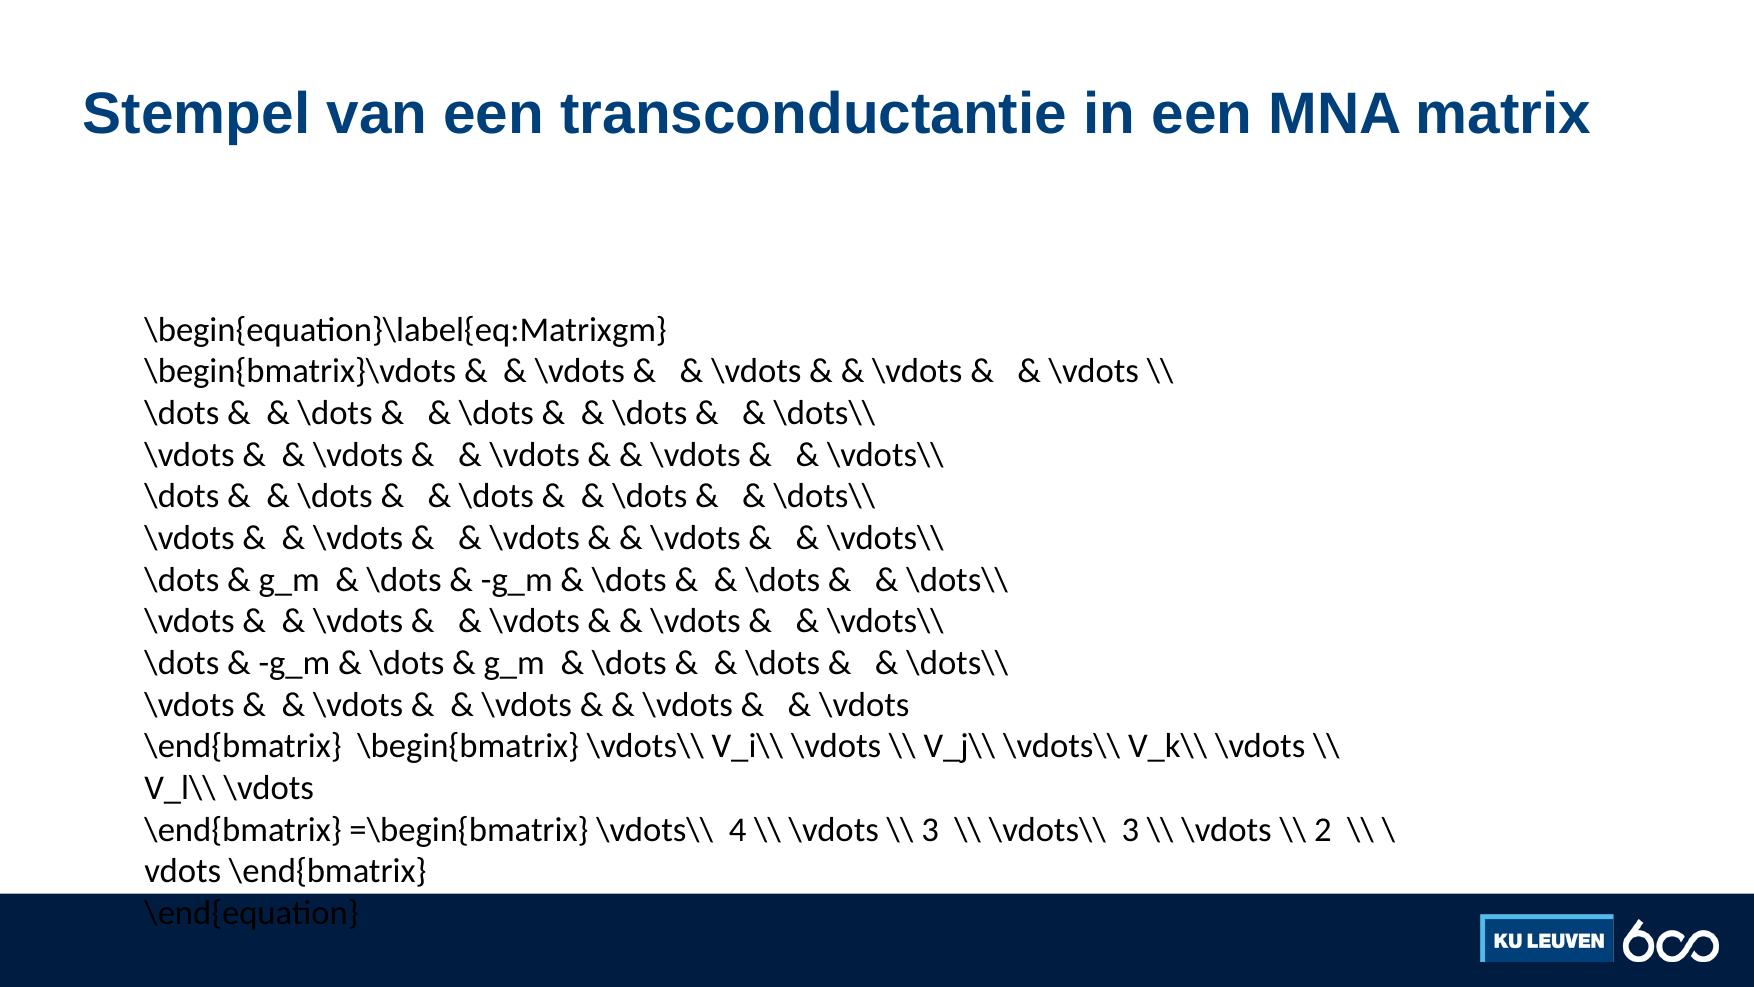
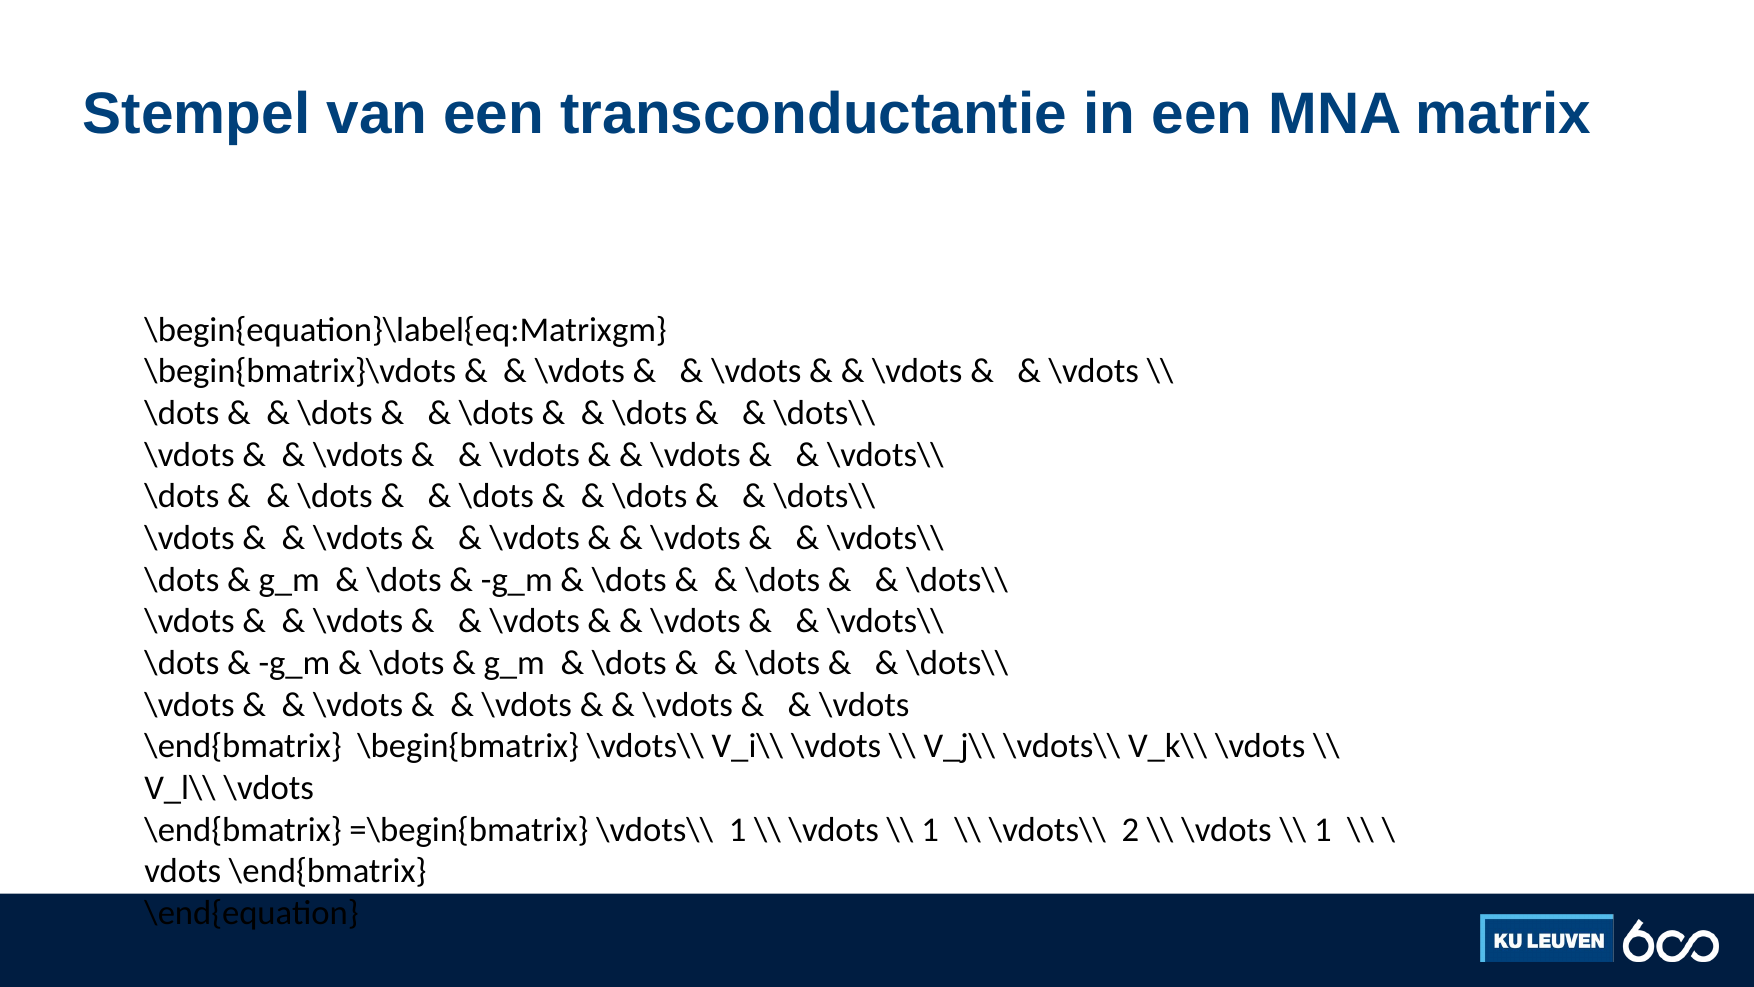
\vdots\\ 4: 4 -> 1
3 at (930, 829): 3 -> 1
\vdots\\ 3: 3 -> 2
2 at (1323, 829): 2 -> 1
